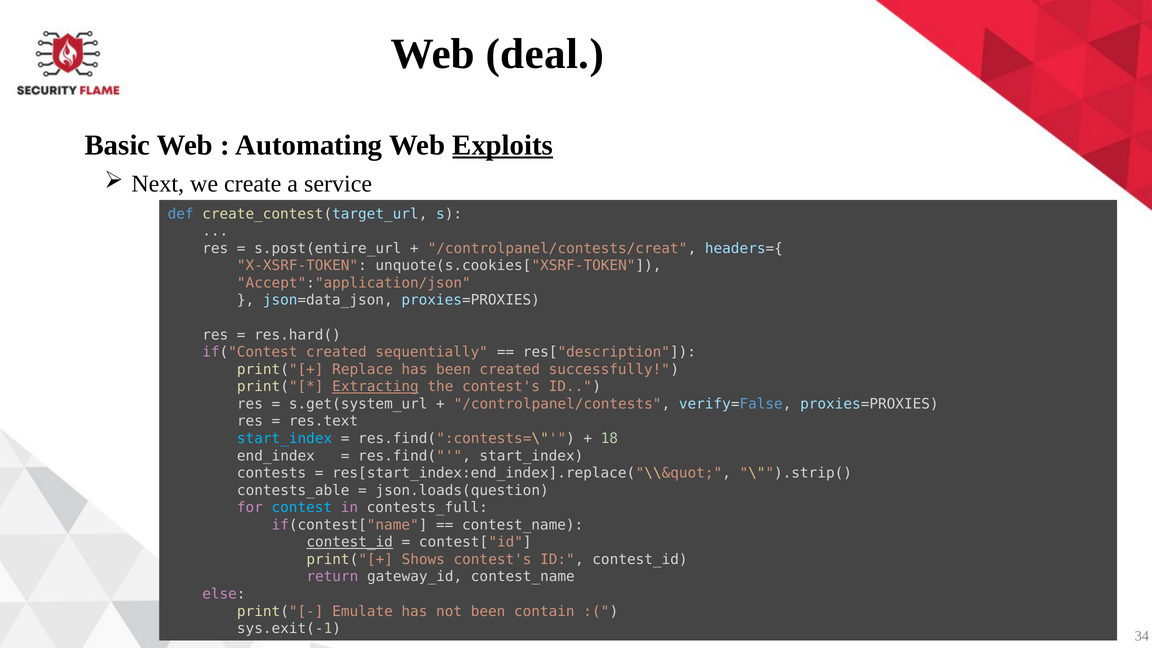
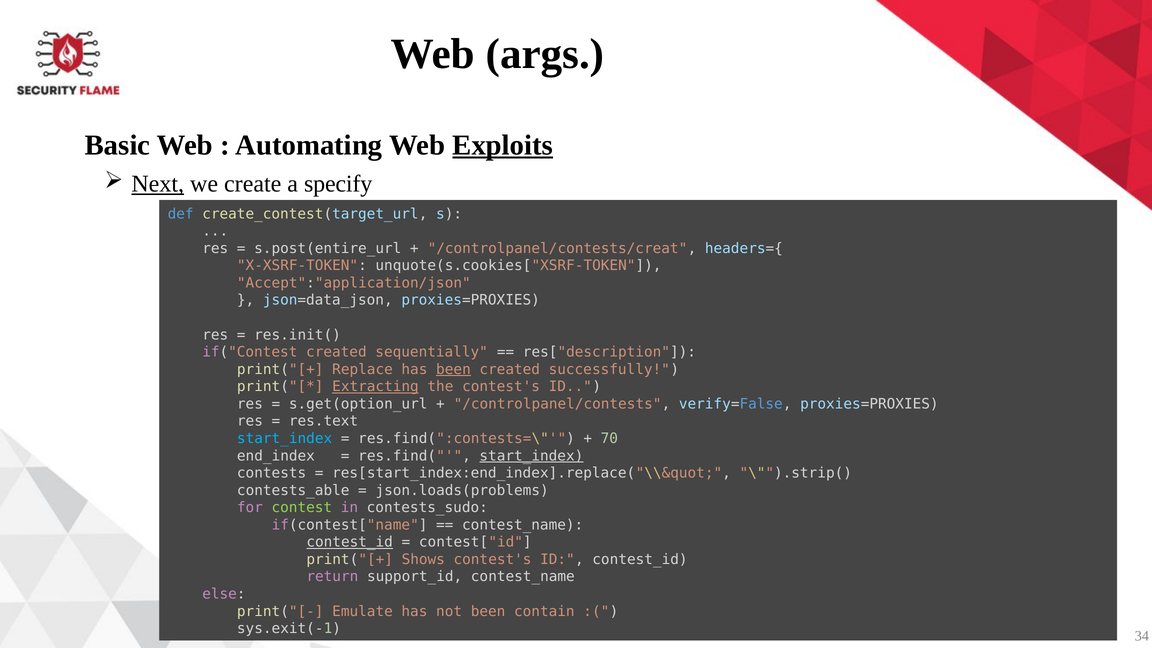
deal: deal -> args
Next underline: none -> present
service: service -> specify
res.hard(: res.hard( -> res.init(
been at (453, 369) underline: none -> present
s.get(system_url: s.get(system_url -> s.get(option_url
18: 18 -> 70
start_index at (531, 456) underline: none -> present
json.loads(question: json.loads(question -> json.loads(problems
contest colour: light blue -> light green
contests_full: contests_full -> contests_sudo
gateway_id: gateway_id -> support_id
